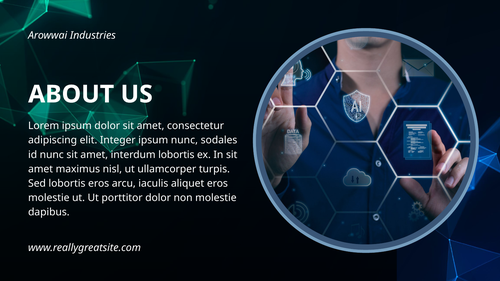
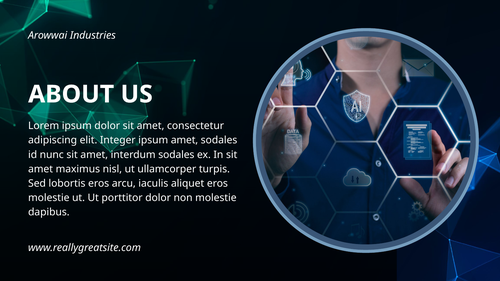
ipsum nunc: nunc -> amet
interdum lobortis: lobortis -> sodales
